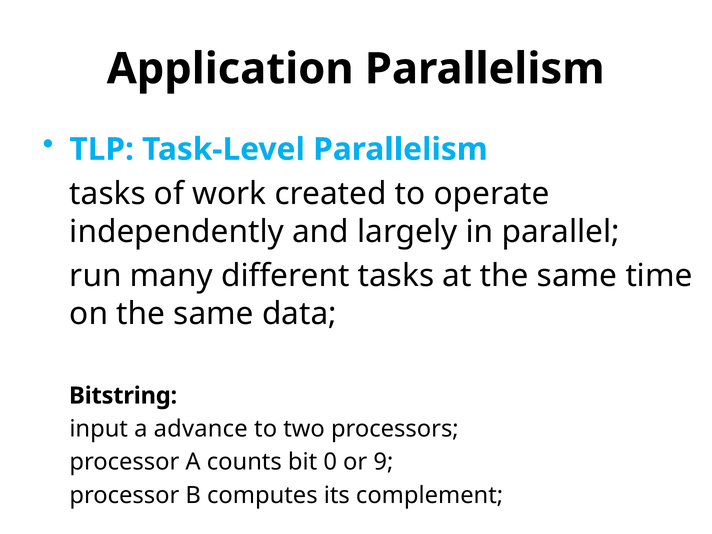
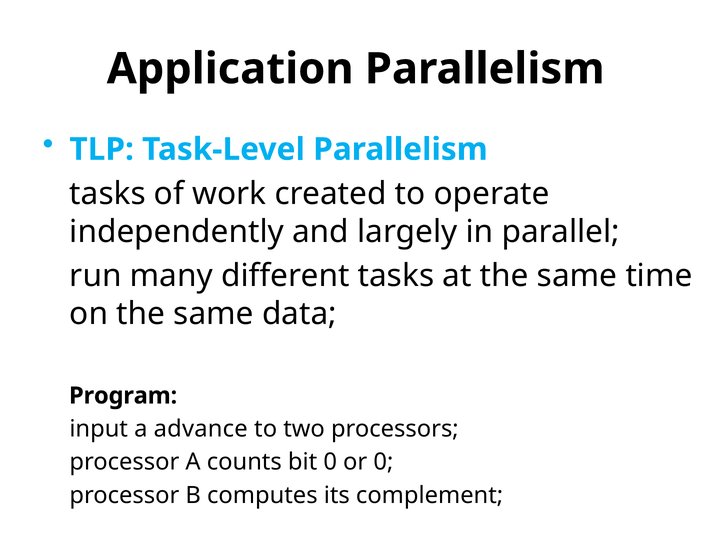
Bitstring: Bitstring -> Program
or 9: 9 -> 0
